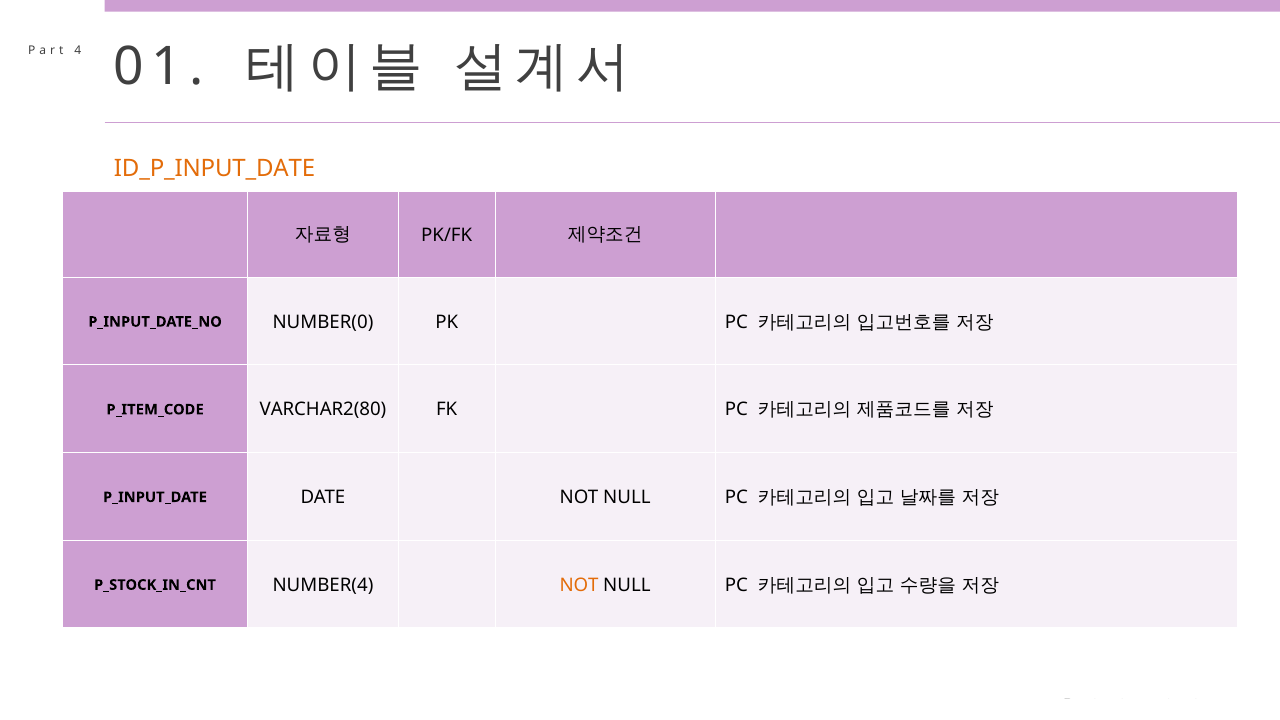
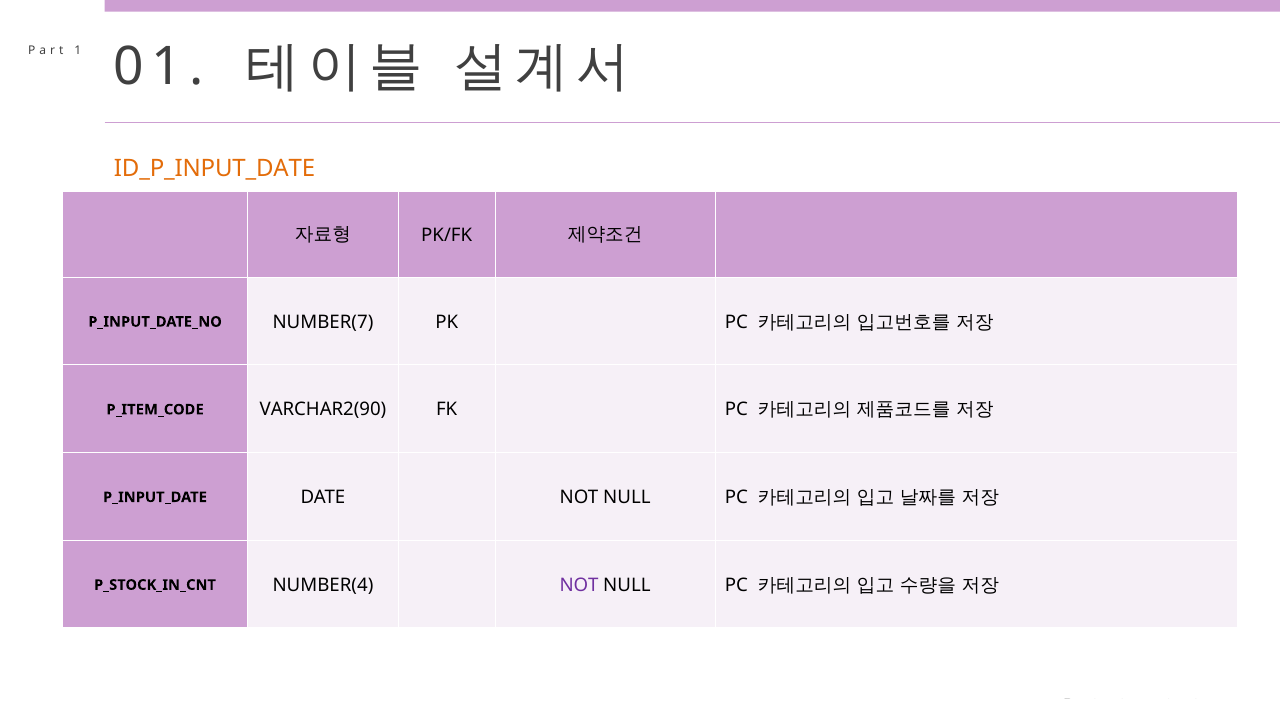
4: 4 -> 1
NUMBER(0: NUMBER(0 -> NUMBER(7
VARCHAR2(80: VARCHAR2(80 -> VARCHAR2(90
NOT at (579, 585) colour: orange -> purple
